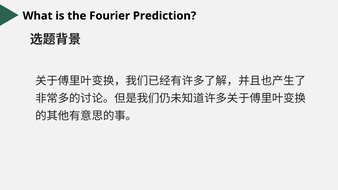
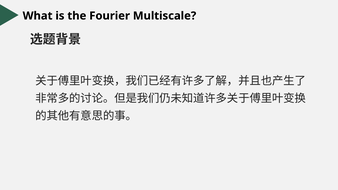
Prediction: Prediction -> Multiscale
